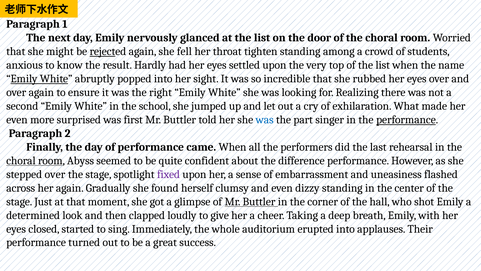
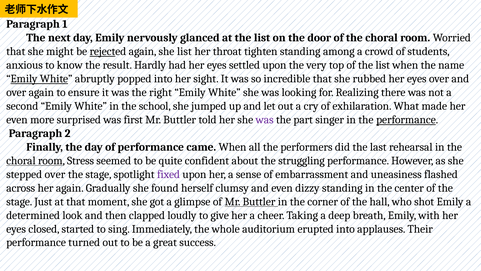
she fell: fell -> list
was at (265, 119) colour: blue -> purple
Abyss: Abyss -> Stress
difference: difference -> struggling
